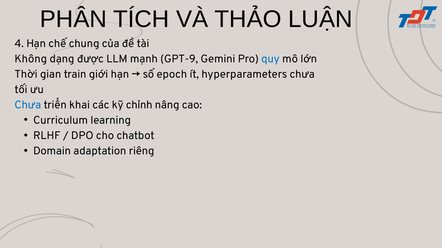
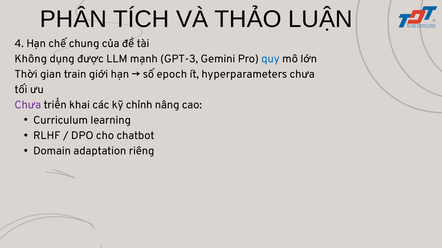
dạng: dạng -> dụng
GPT-9: GPT-9 -> GPT-3
Chưa at (28, 105) colour: blue -> purple
